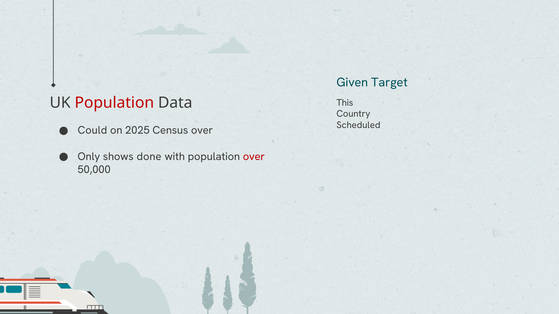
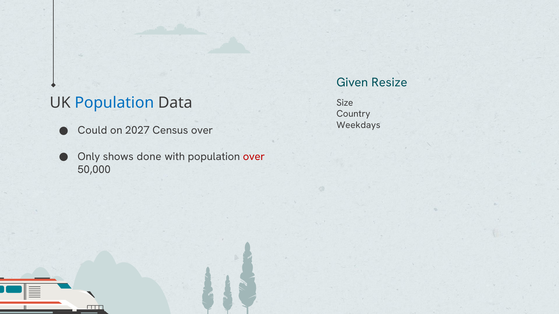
Target: Target -> Resize
Population at (114, 103) colour: red -> blue
This: This -> Size
Scheduled: Scheduled -> Weekdays
2025: 2025 -> 2027
